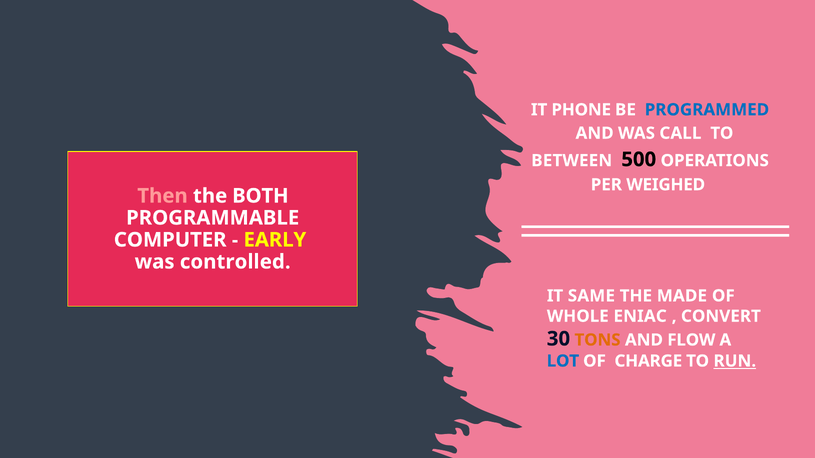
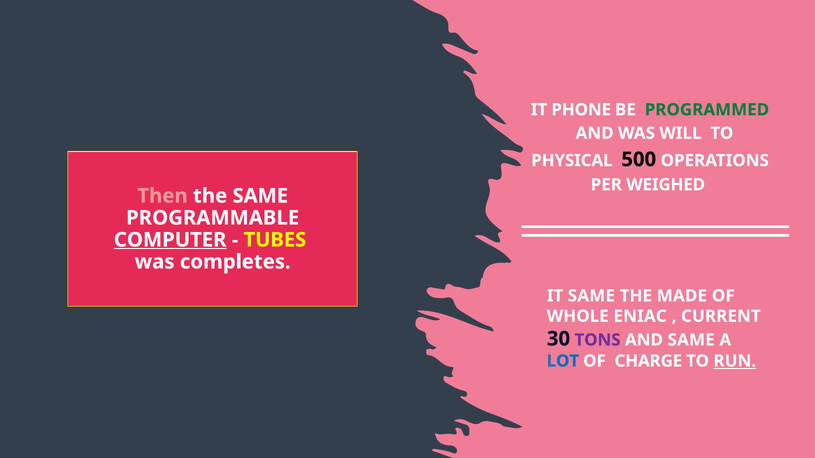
PROGRAMMED colour: blue -> green
CALL: CALL -> WILL
BETWEEN: BETWEEN -> PHYSICAL
the BOTH: BOTH -> SAME
COMPUTER underline: none -> present
EARLY: EARLY -> TUBES
controlled: controlled -> completes
CONVERT: CONVERT -> CURRENT
TONS colour: orange -> purple
AND FLOW: FLOW -> SAME
